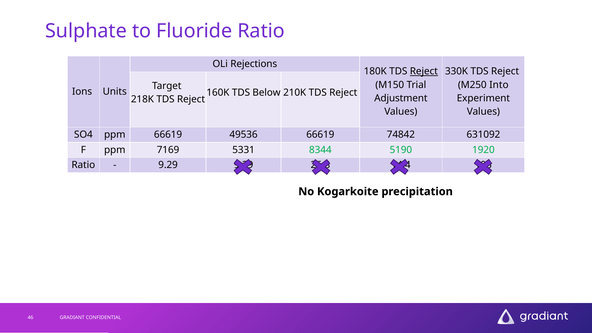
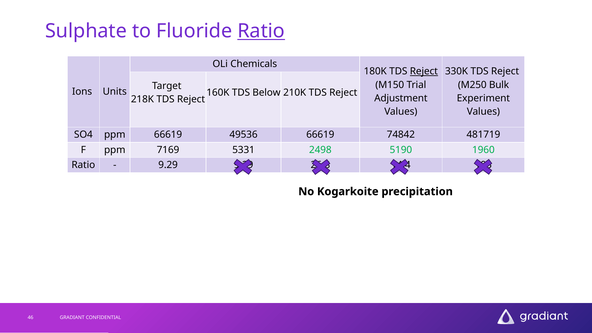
Ratio at (261, 31) underline: none -> present
Rejections: Rejections -> Chemicals
Into: Into -> Bulk
631092: 631092 -> 481719
8344: 8344 -> 2498
1920: 1920 -> 1960
